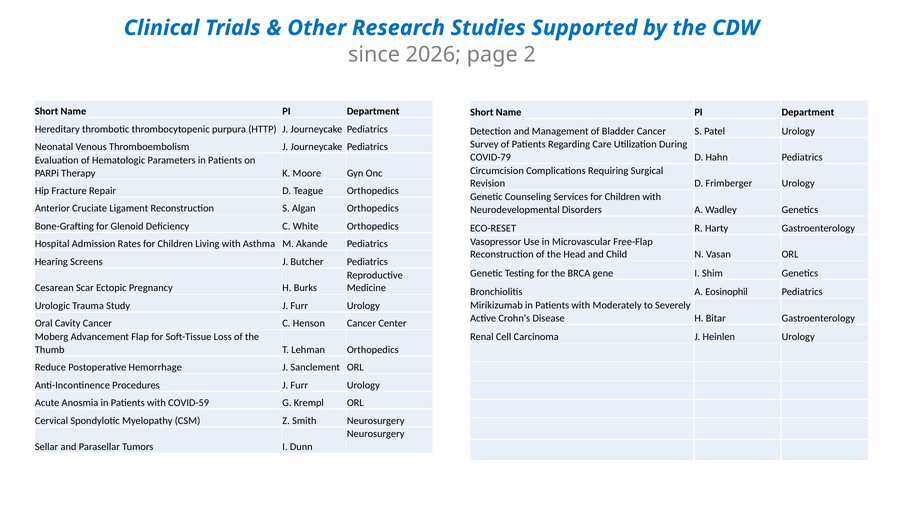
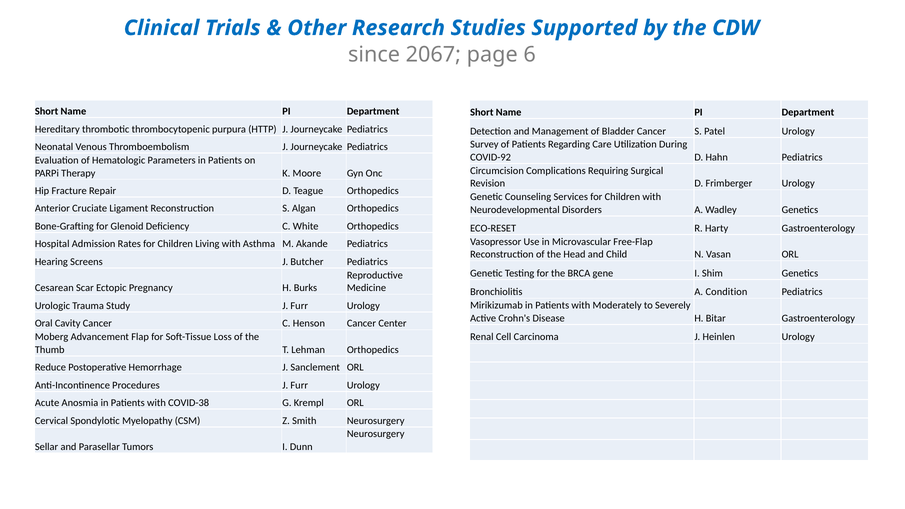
2026: 2026 -> 2067
2: 2 -> 6
COVID-79: COVID-79 -> COVID-92
Eosinophil: Eosinophil -> Condition
COVID-59: COVID-59 -> COVID-38
